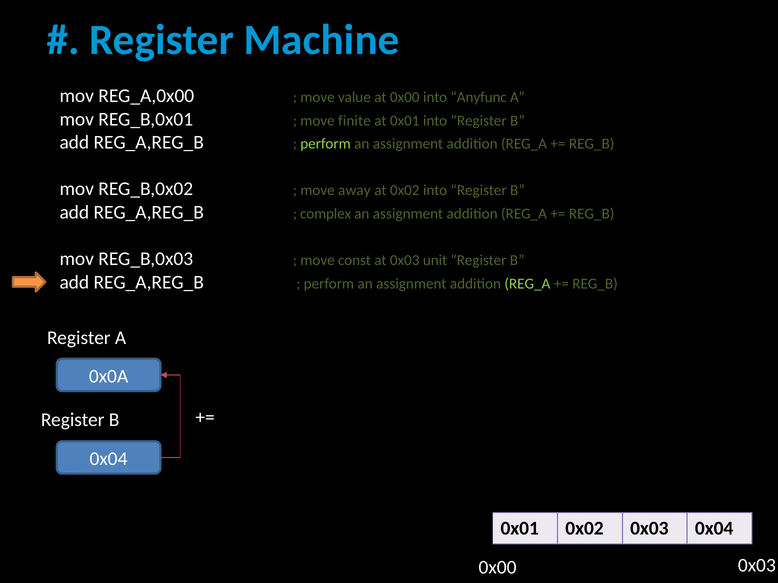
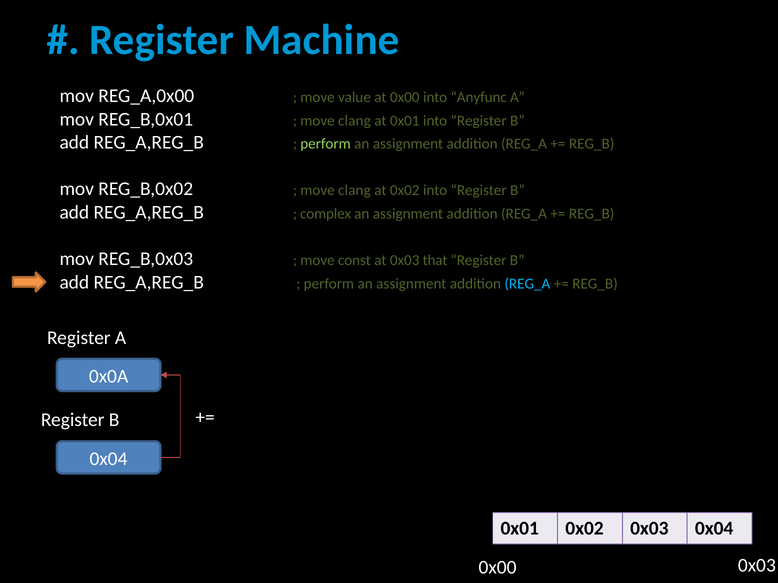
finite at (354, 121): finite -> clang
away at (354, 191): away -> clang
unit: unit -> that
REG_A at (527, 284) colour: light green -> light blue
